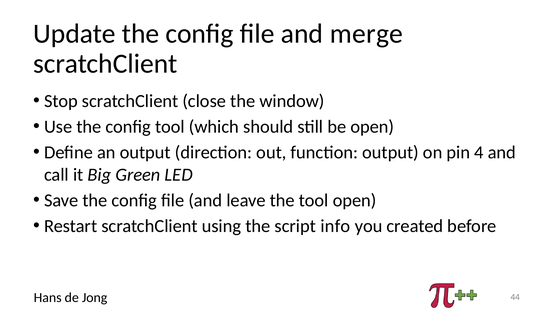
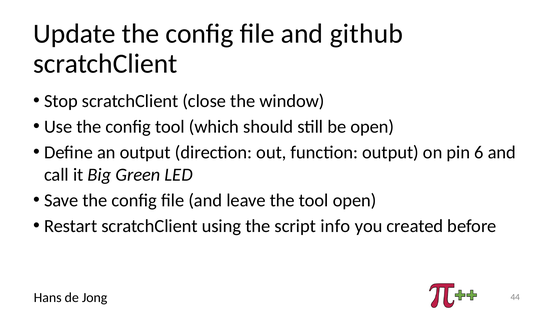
merge: merge -> github
4: 4 -> 6
